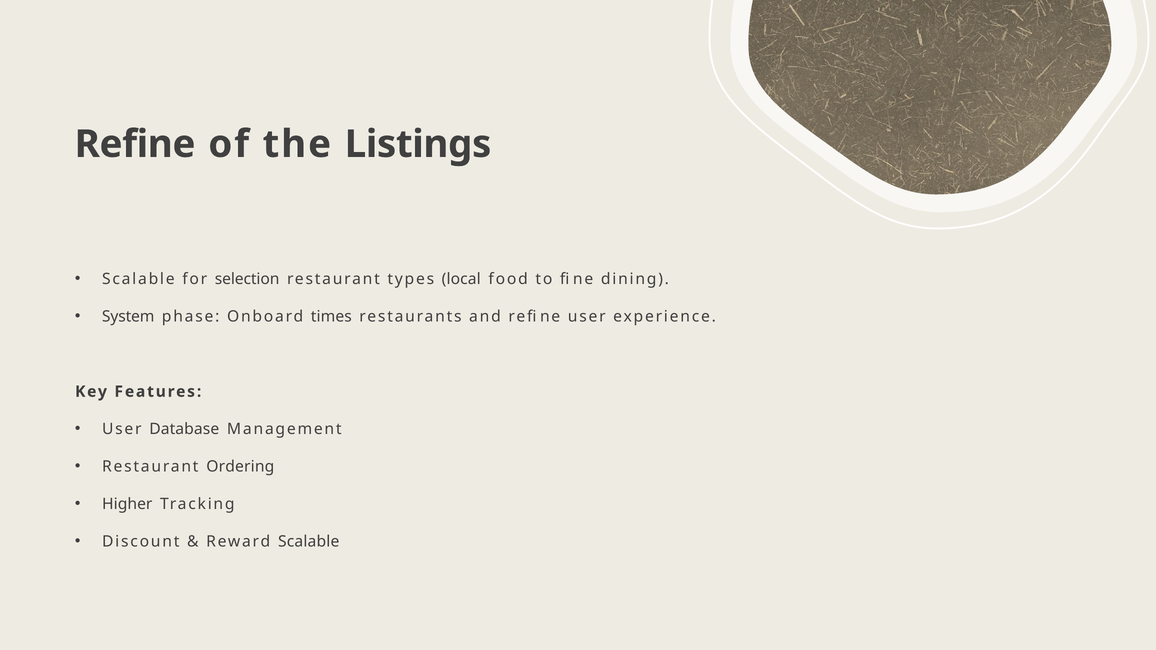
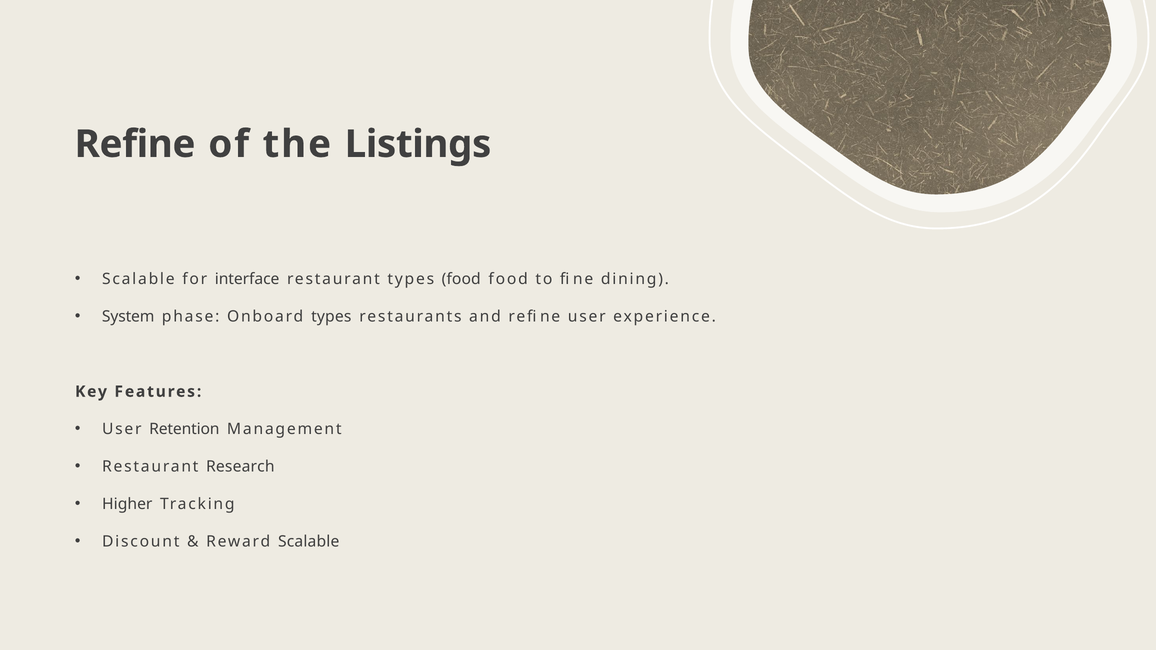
selection: selection -> interface
types local: local -> food
Onboard times: times -> types
Database: Database -> Retention
Ordering: Ordering -> Research
